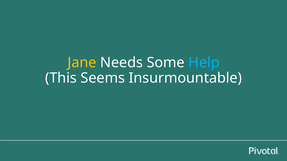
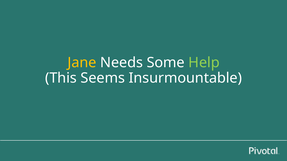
Help colour: light blue -> light green
